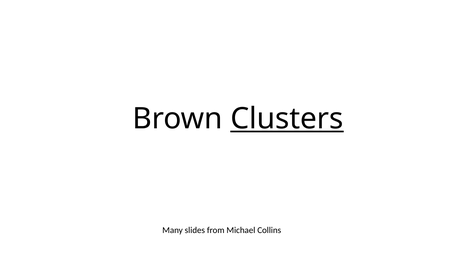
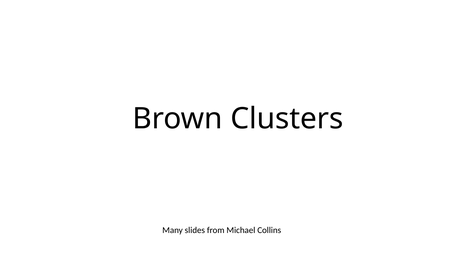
Clusters underline: present -> none
